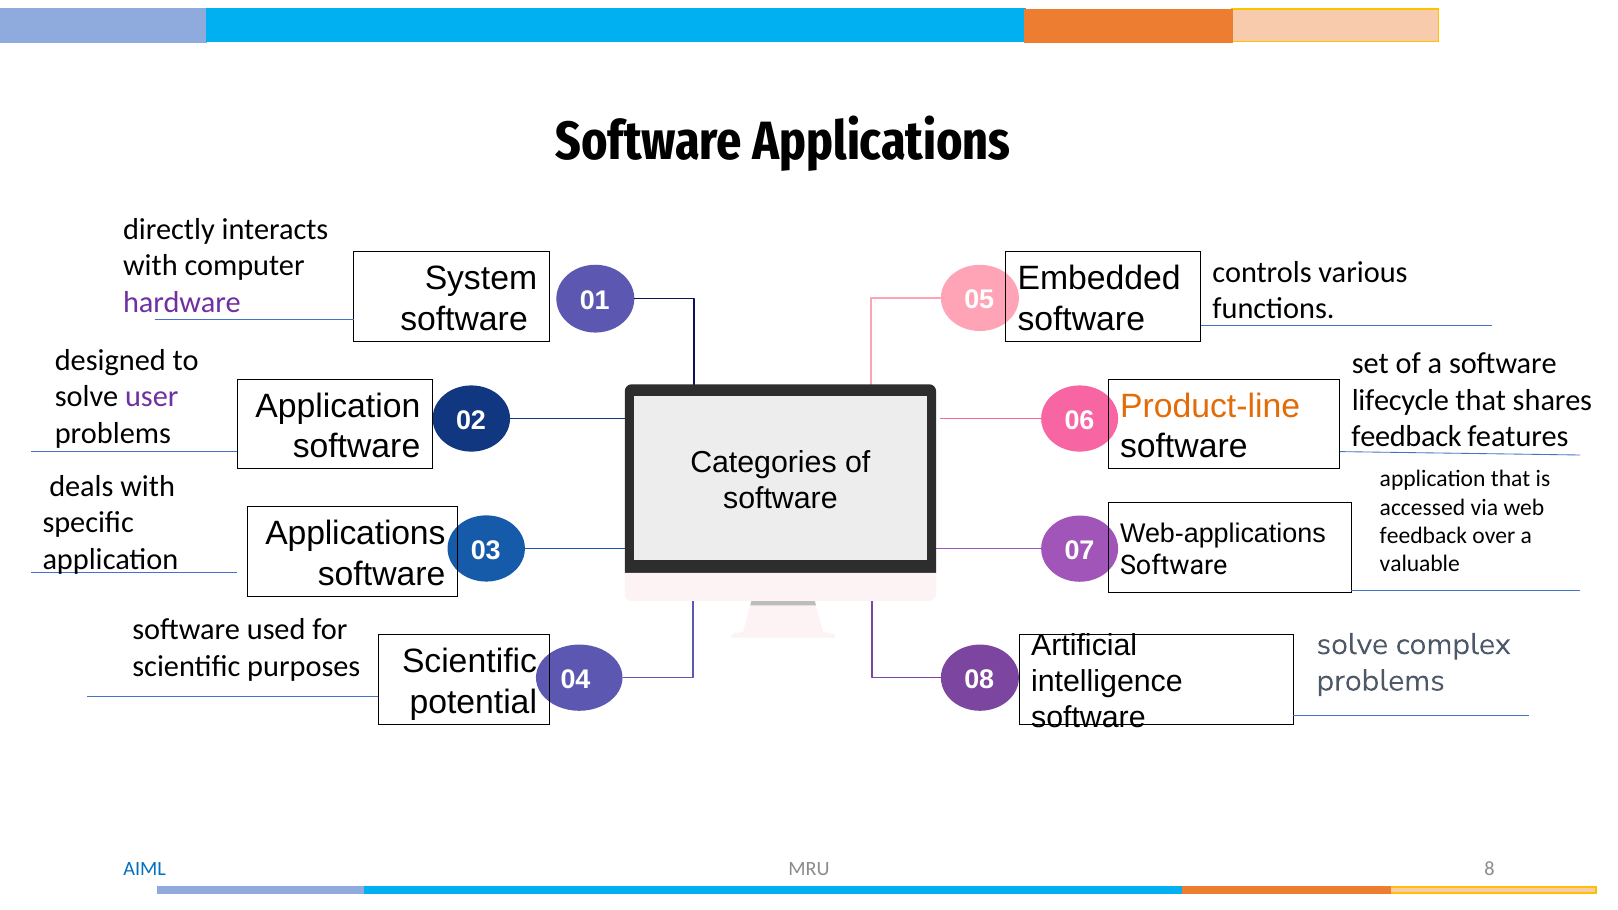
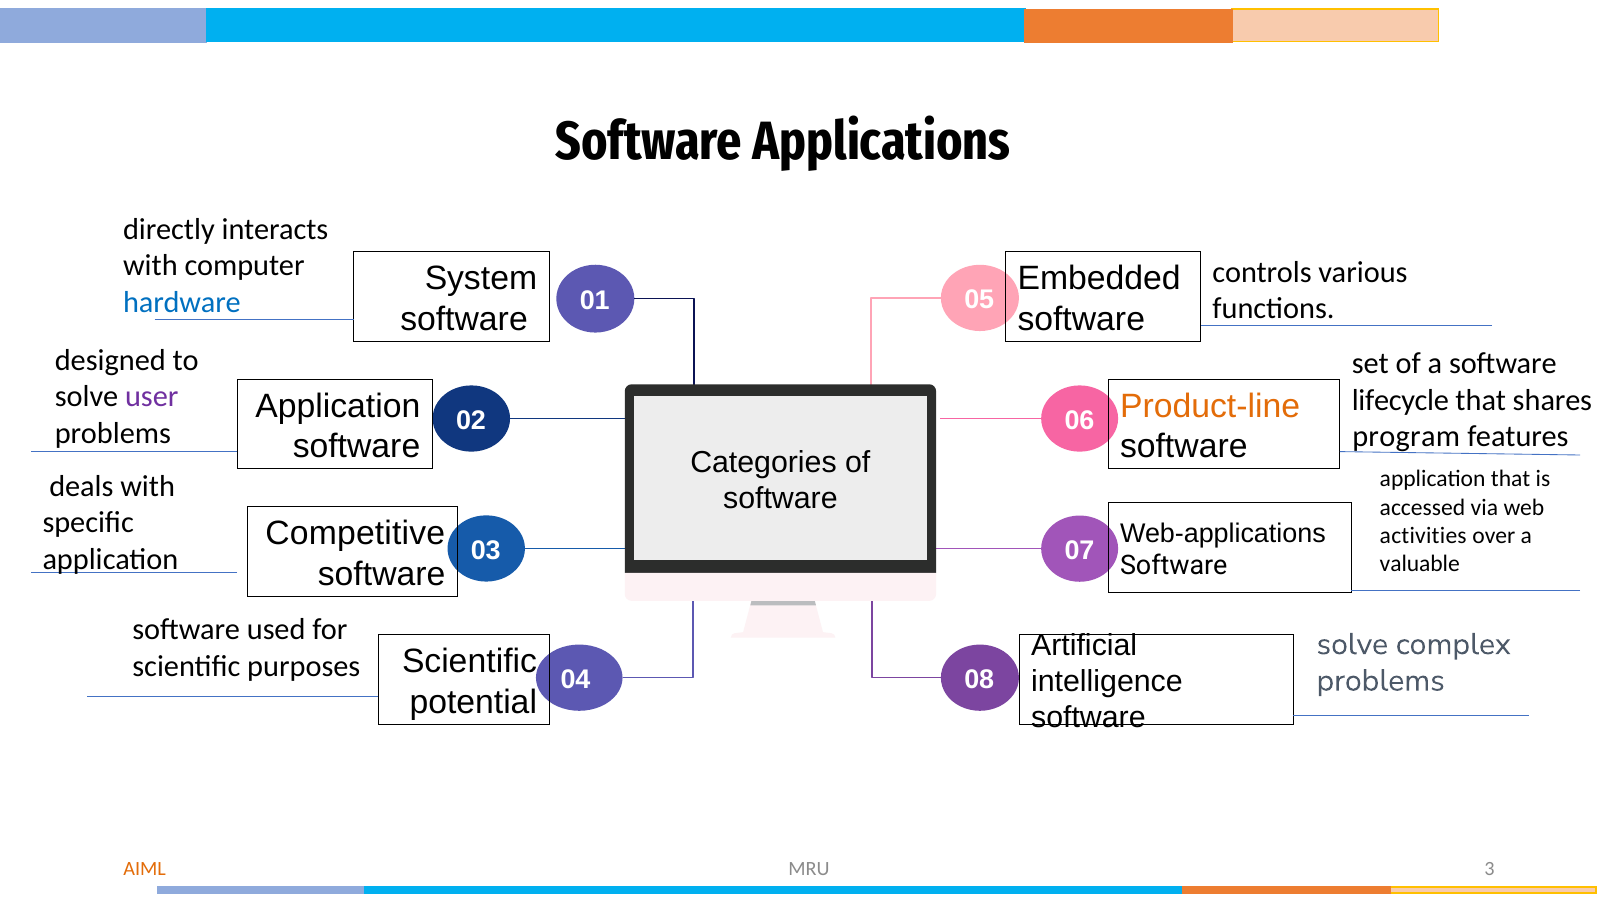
hardware colour: purple -> blue
feedback at (1406, 437): feedback -> program
Applications at (355, 534): Applications -> Competitive
feedback at (1423, 536): feedback -> activities
8: 8 -> 3
AIML colour: blue -> orange
